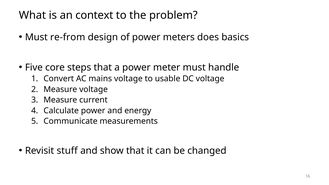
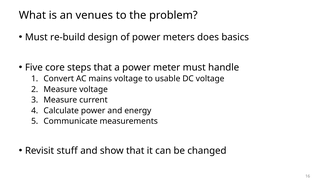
context: context -> venues
re-from: re-from -> re-build
